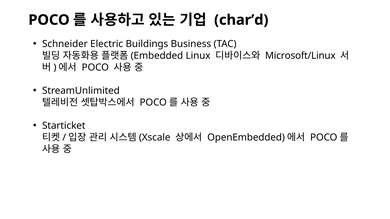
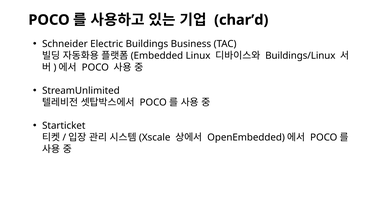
Microsoft/Linux: Microsoft/Linux -> Buildings/Linux
